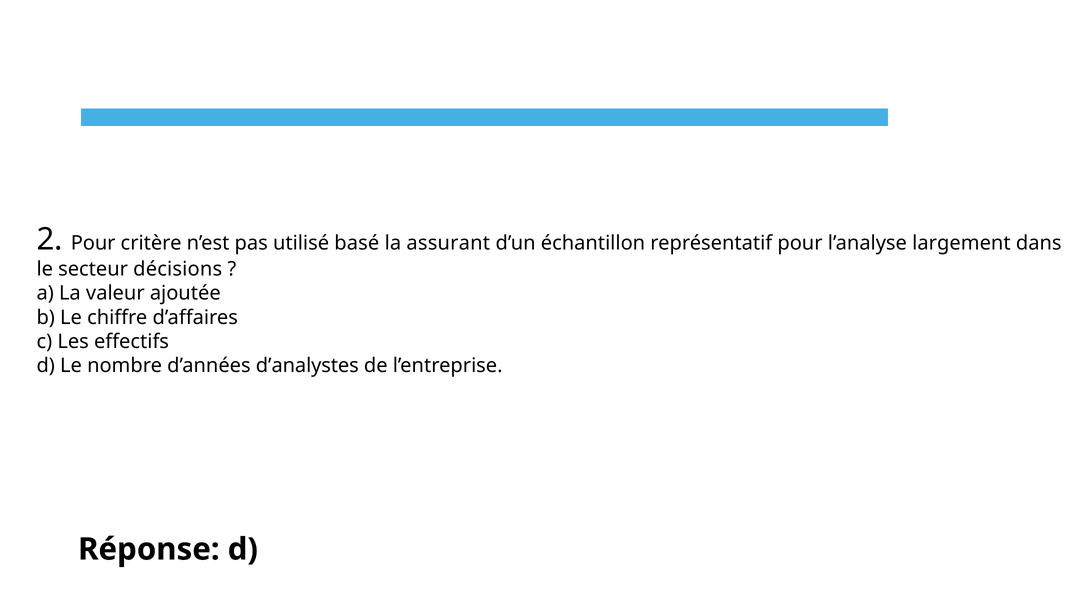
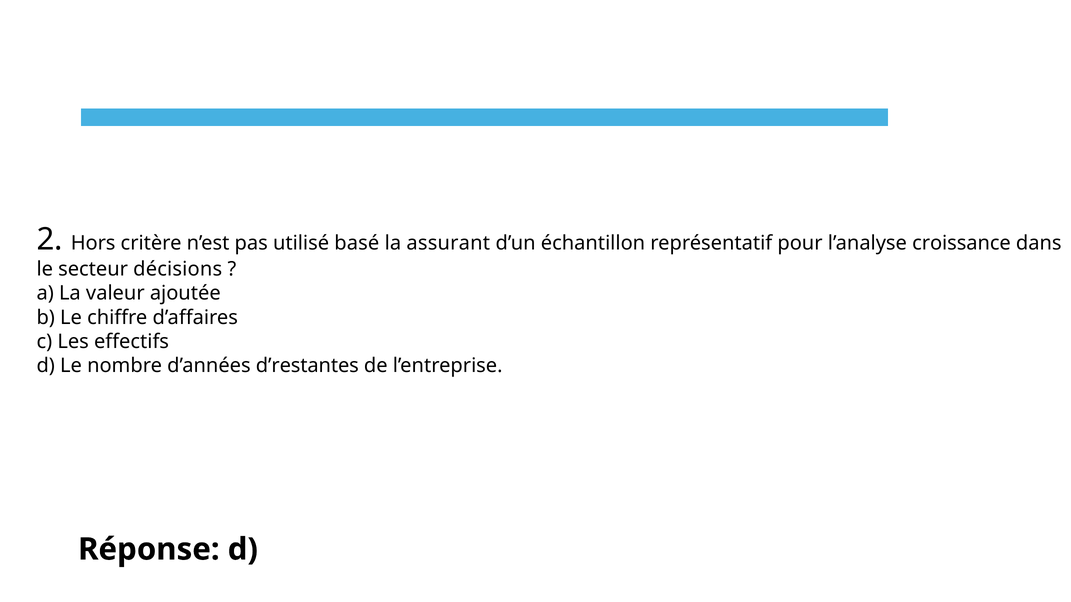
2 Pour: Pour -> Hors
largement: largement -> croissance
d’analystes: d’analystes -> d’restantes
